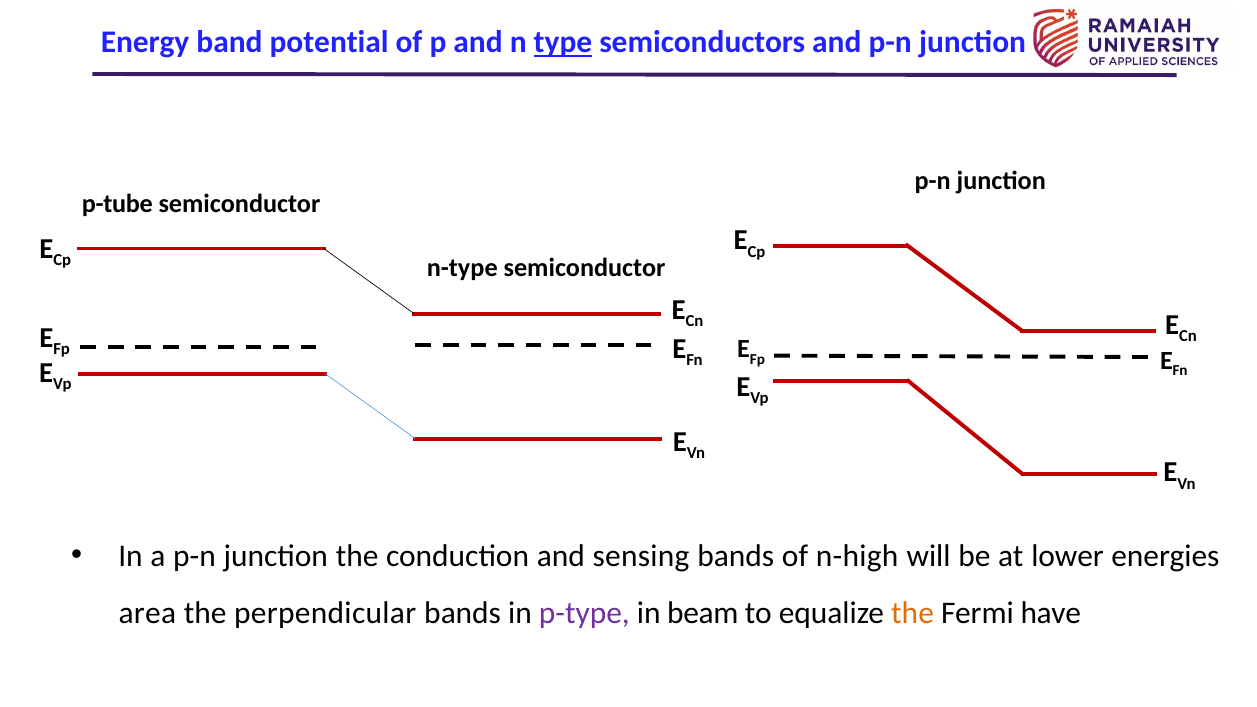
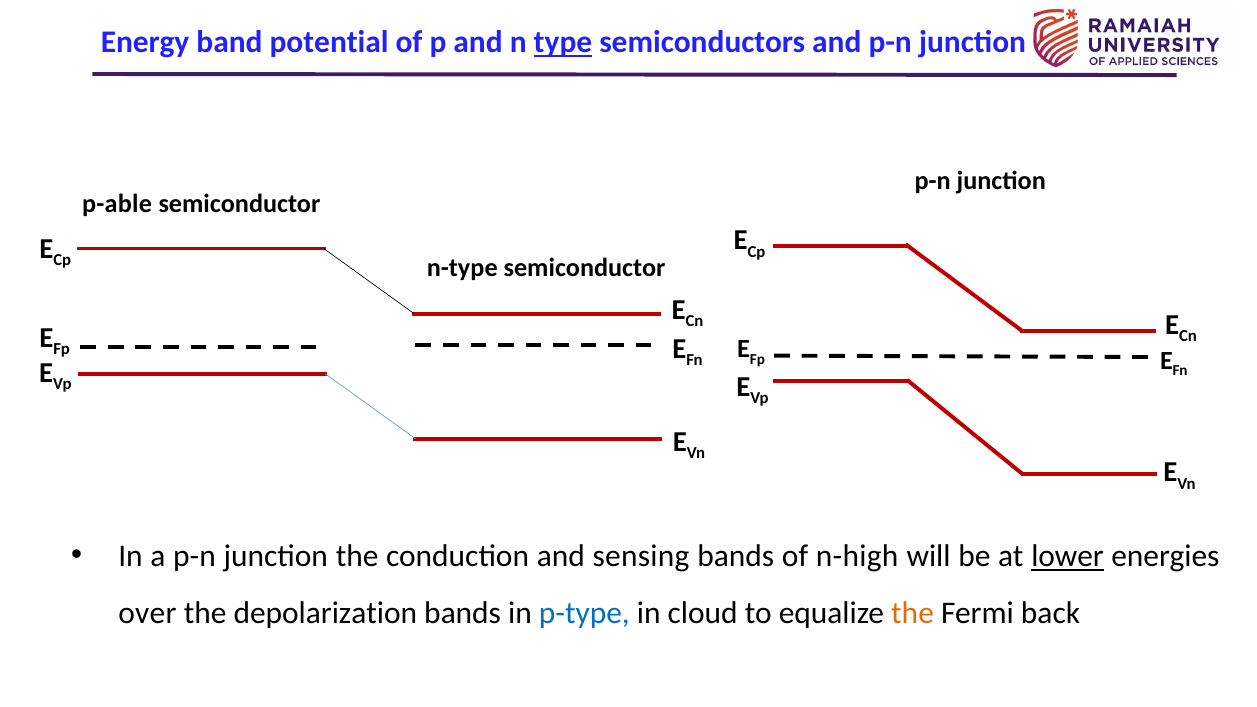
p-tube: p-tube -> p-able
lower underline: none -> present
area: area -> over
perpendicular: perpendicular -> depolarization
p-type colour: purple -> blue
beam: beam -> cloud
have: have -> back
